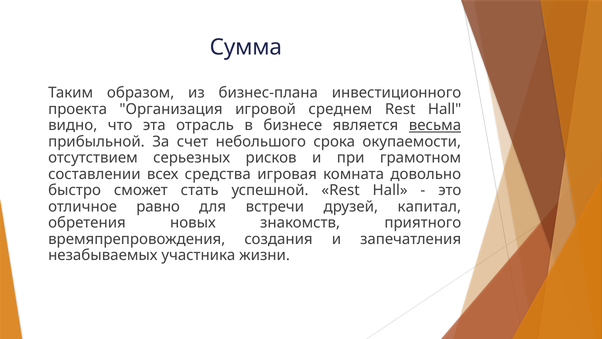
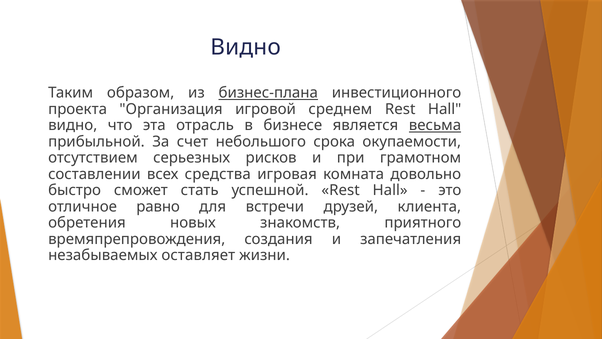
Сумма at (246, 47): Сумма -> Видно
бизнес-плана underline: none -> present
капитал: капитал -> клиента
участника: участника -> оставляет
